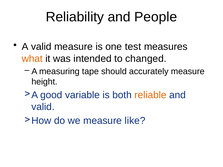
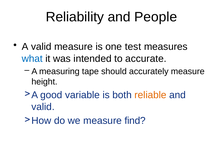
what colour: orange -> blue
changed: changed -> accurate
like: like -> find
